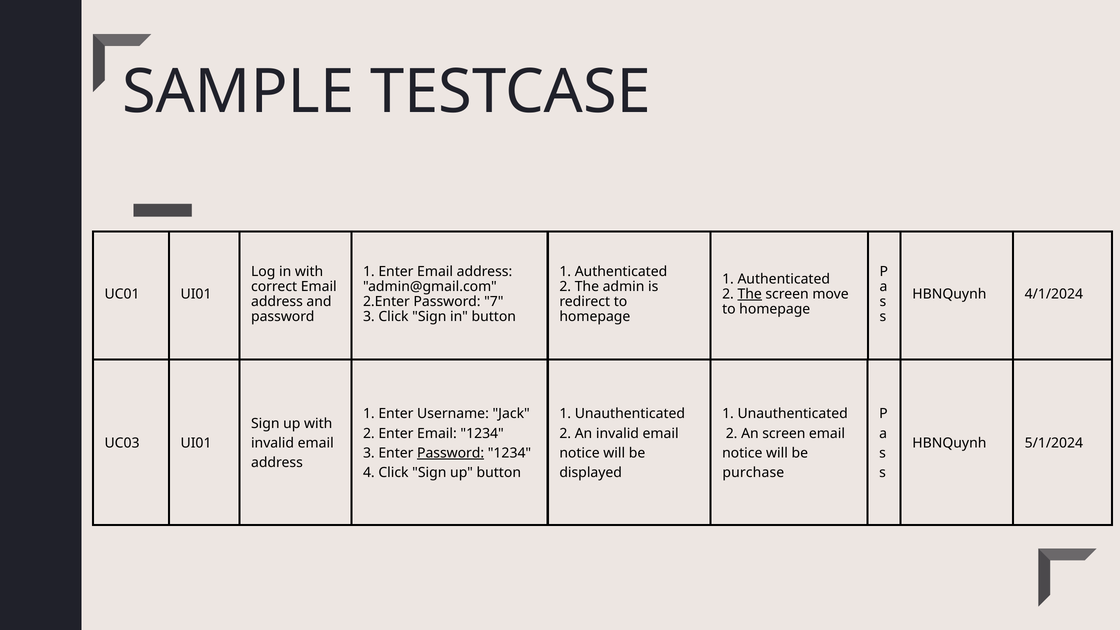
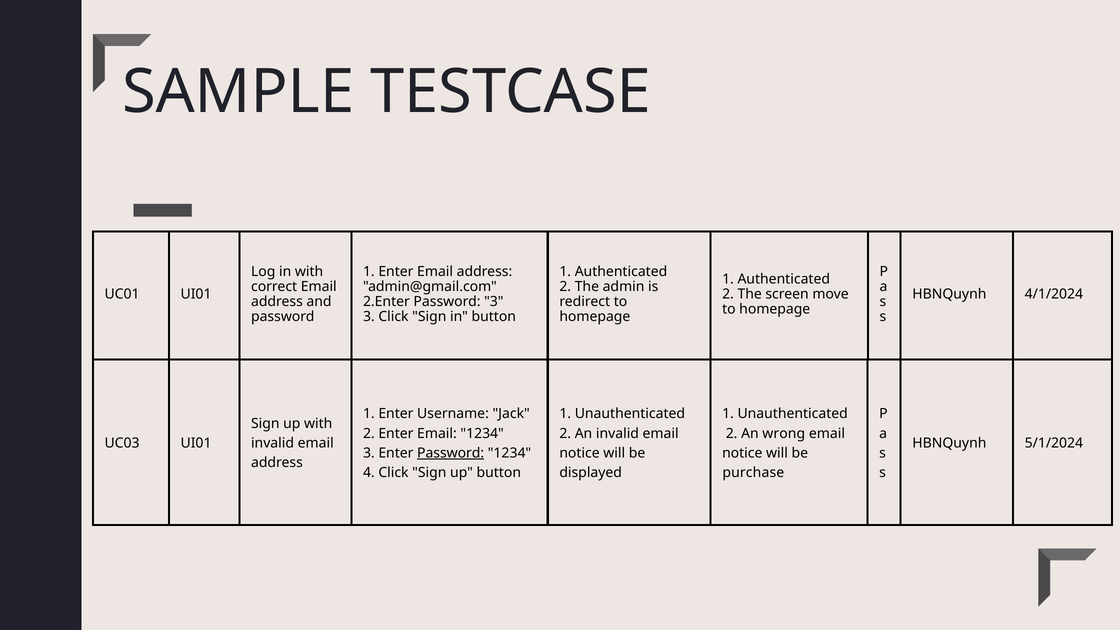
The at (750, 294) underline: present -> none
Password 7: 7 -> 3
An screen: screen -> wrong
